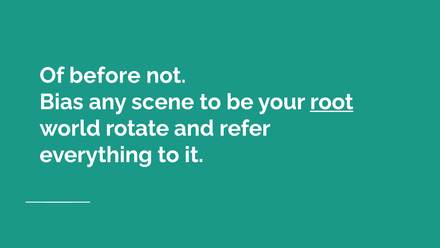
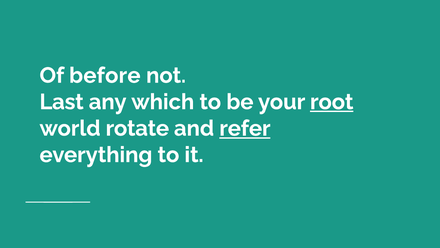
Bias: Bias -> Last
scene: scene -> which
refer underline: none -> present
